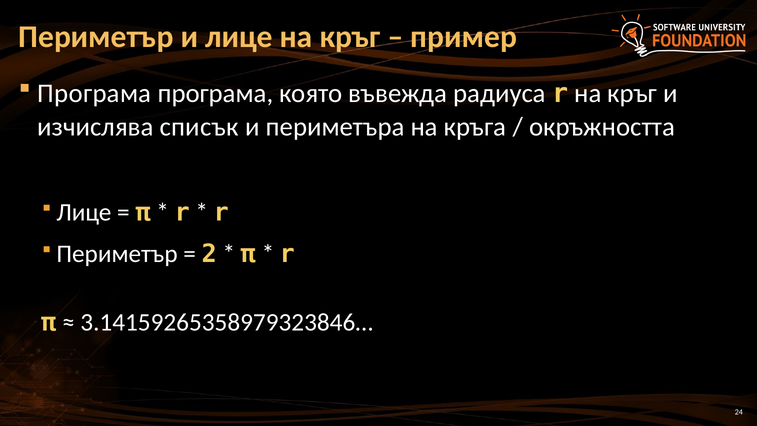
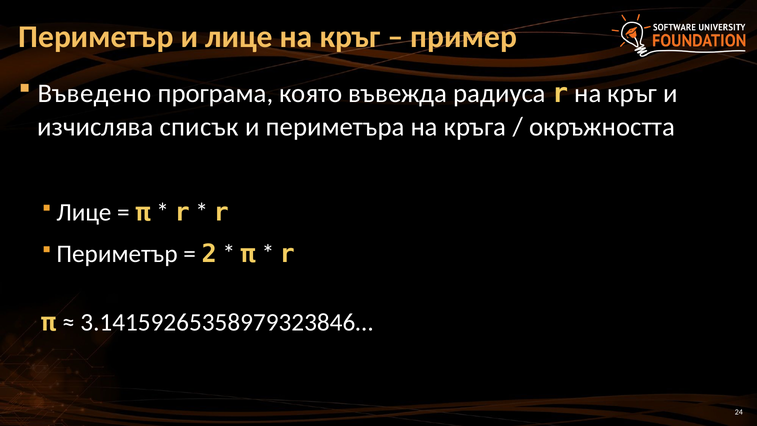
Програма at (94, 93): Програма -> Въведено
